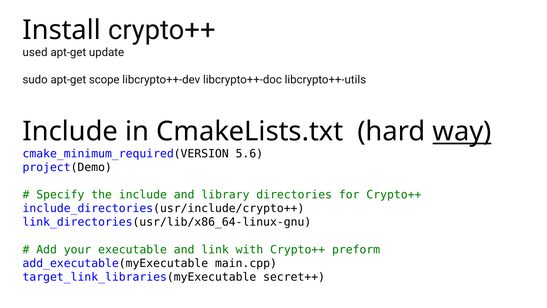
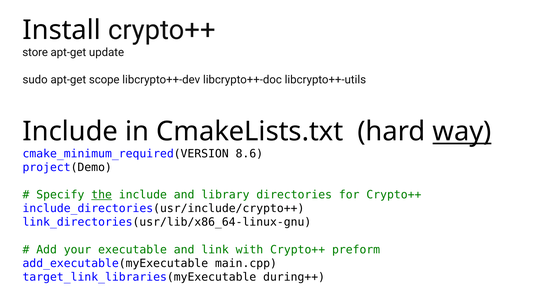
used: used -> store
5.6: 5.6 -> 8.6
the underline: none -> present
secret++: secret++ -> during++
